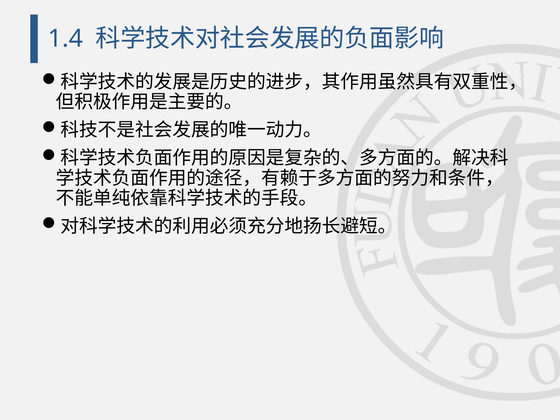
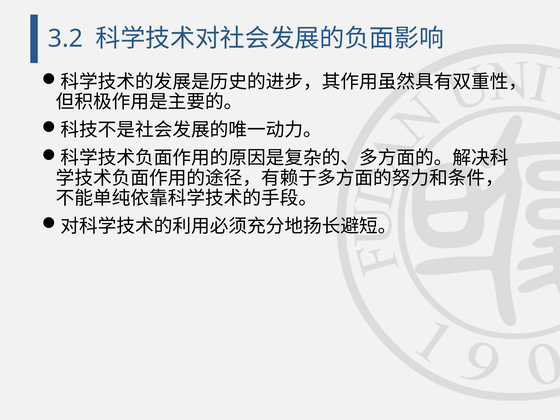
1.4: 1.4 -> 3.2
